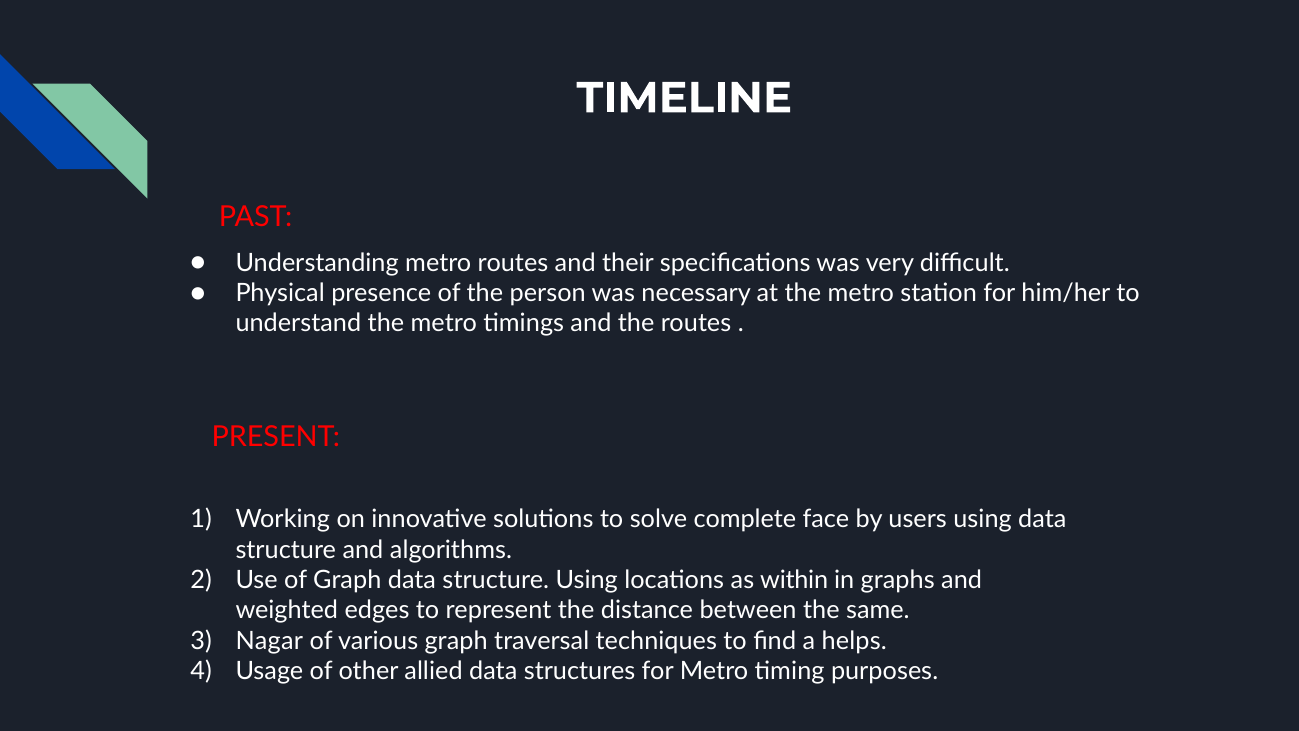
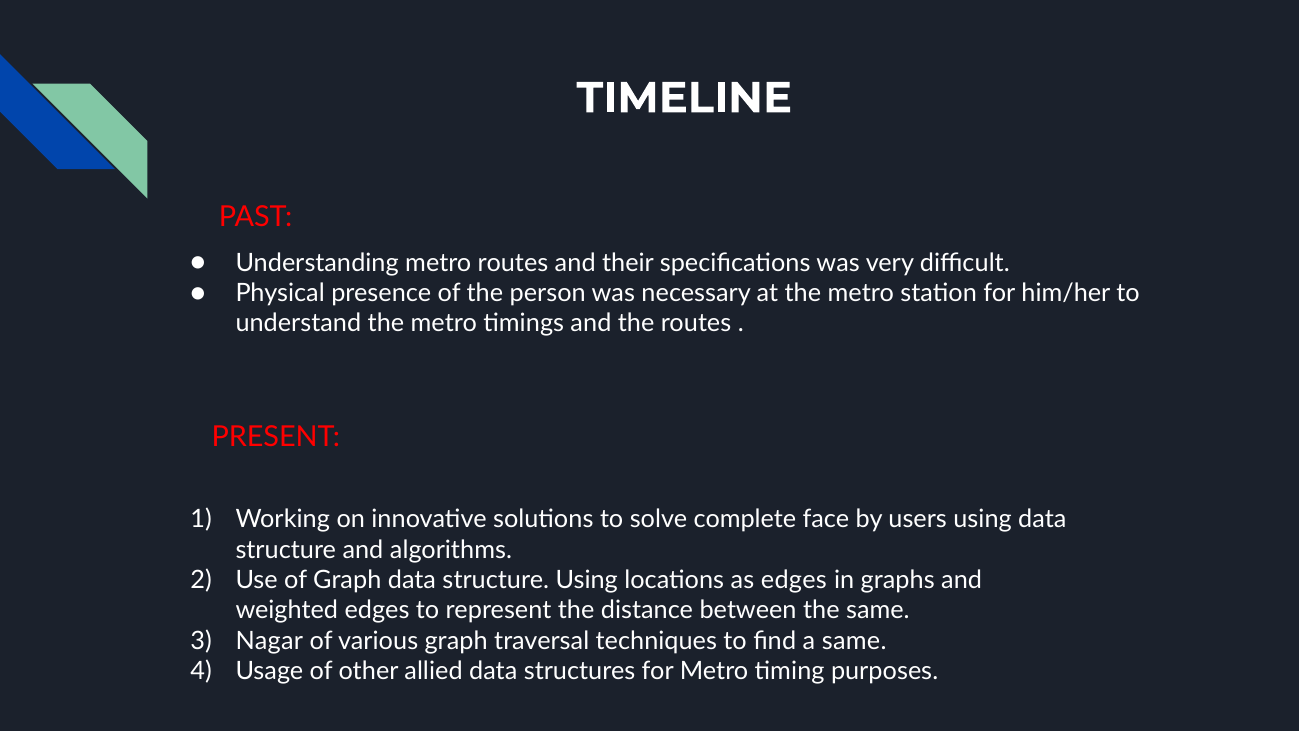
as within: within -> edges
a helps: helps -> same
